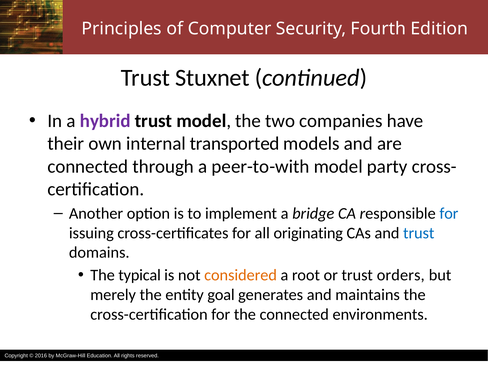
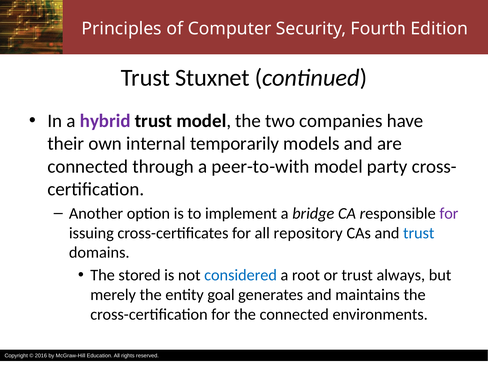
transported: transported -> temporarily
for at (449, 213) colour: blue -> purple
originating: originating -> repository
typical: typical -> stored
considered colour: orange -> blue
orders: orders -> always
